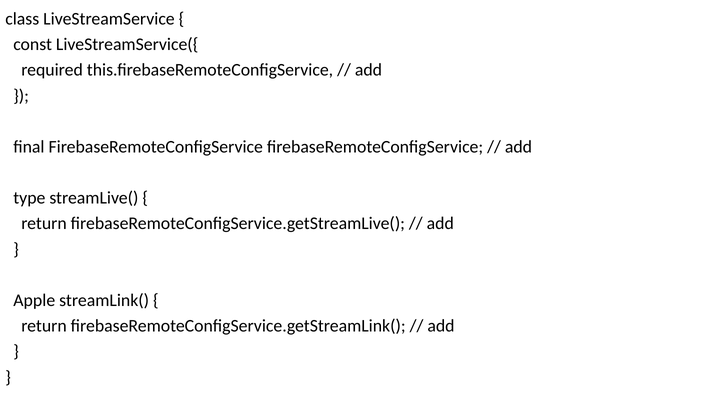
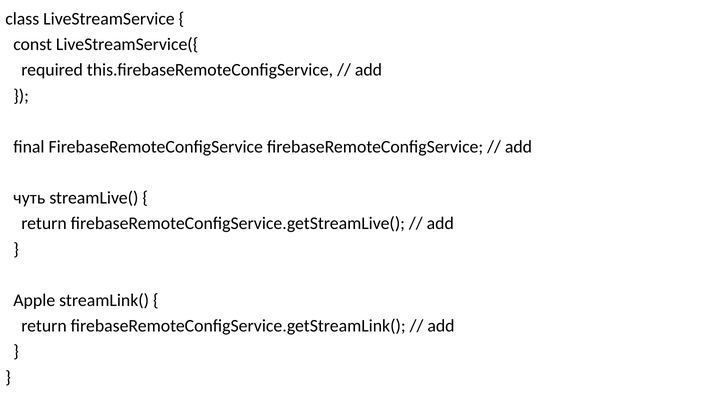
type: type -> чуть
